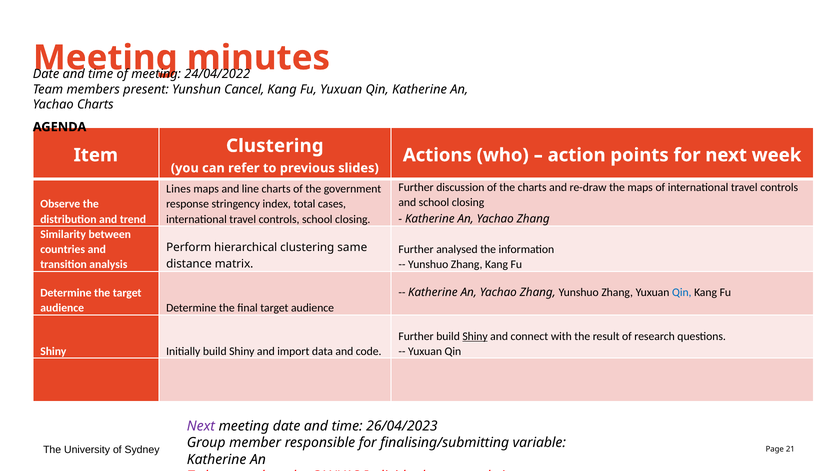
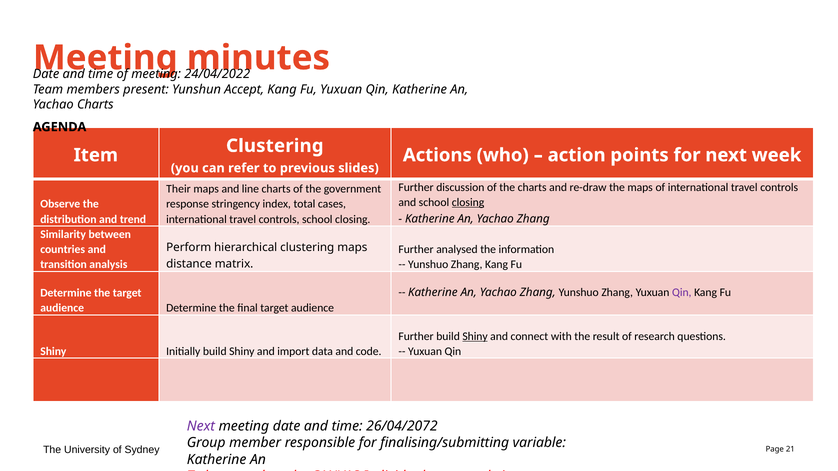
Cancel: Cancel -> Accept
Lines: Lines -> Their
closing at (468, 202) underline: none -> present
clustering same: same -> maps
Qin at (682, 293) colour: blue -> purple
26/04/2023: 26/04/2023 -> 26/04/2072
